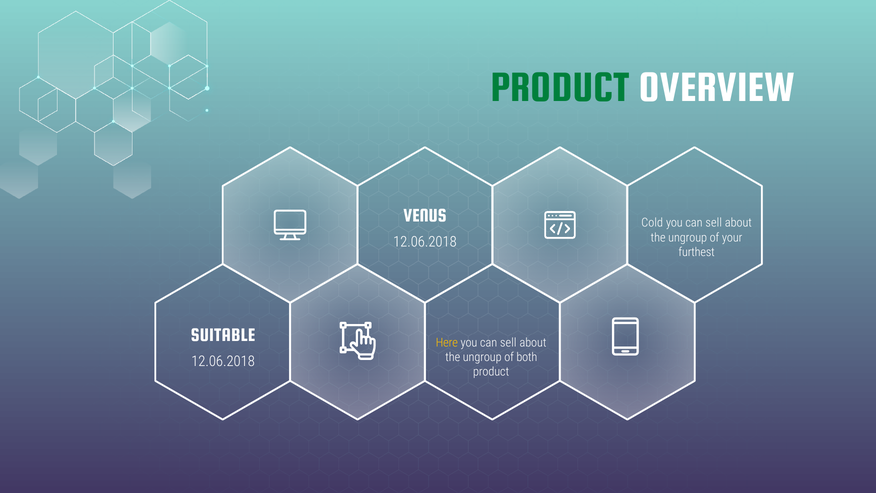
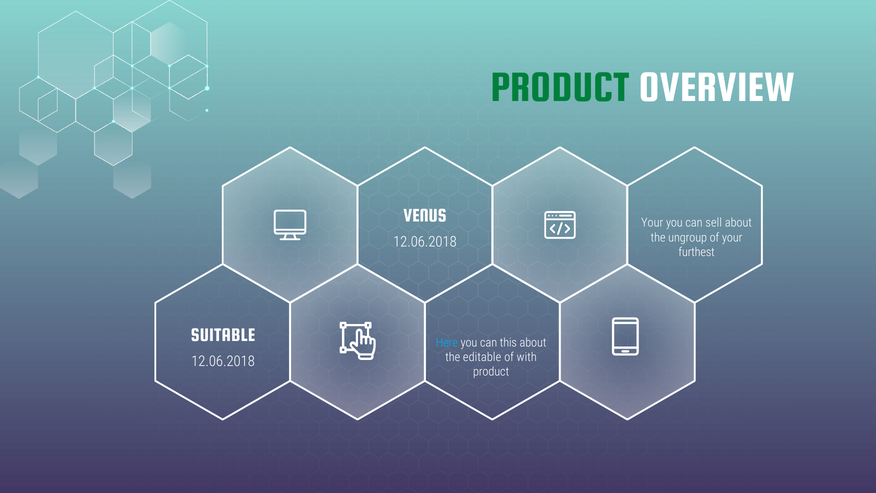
Cold at (652, 223): Cold -> Your
Here colour: yellow -> light blue
sell at (508, 342): sell -> this
ungroup at (482, 357): ungroup -> editable
both: both -> with
